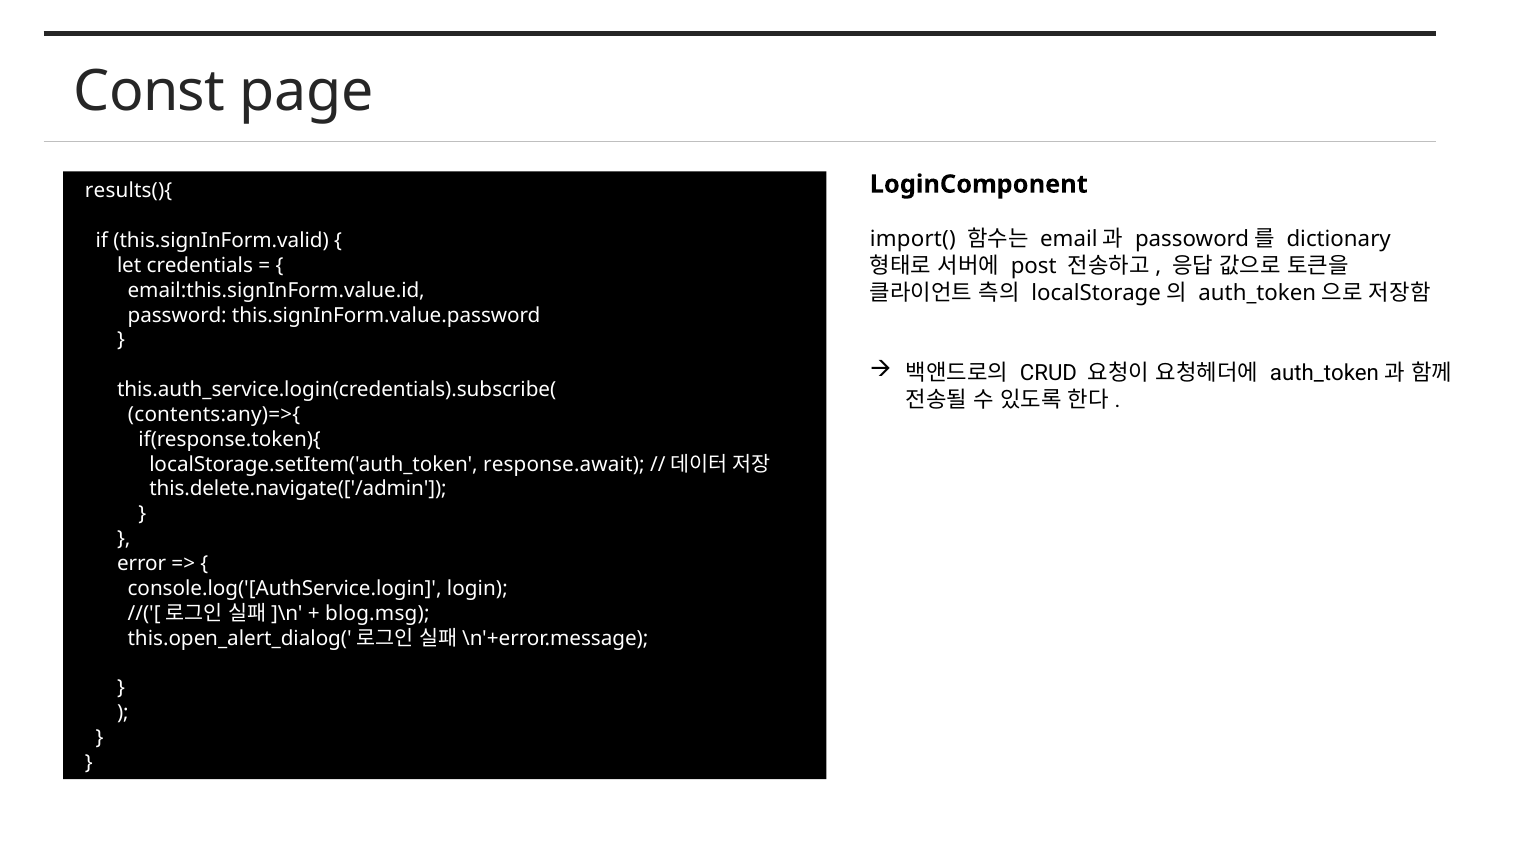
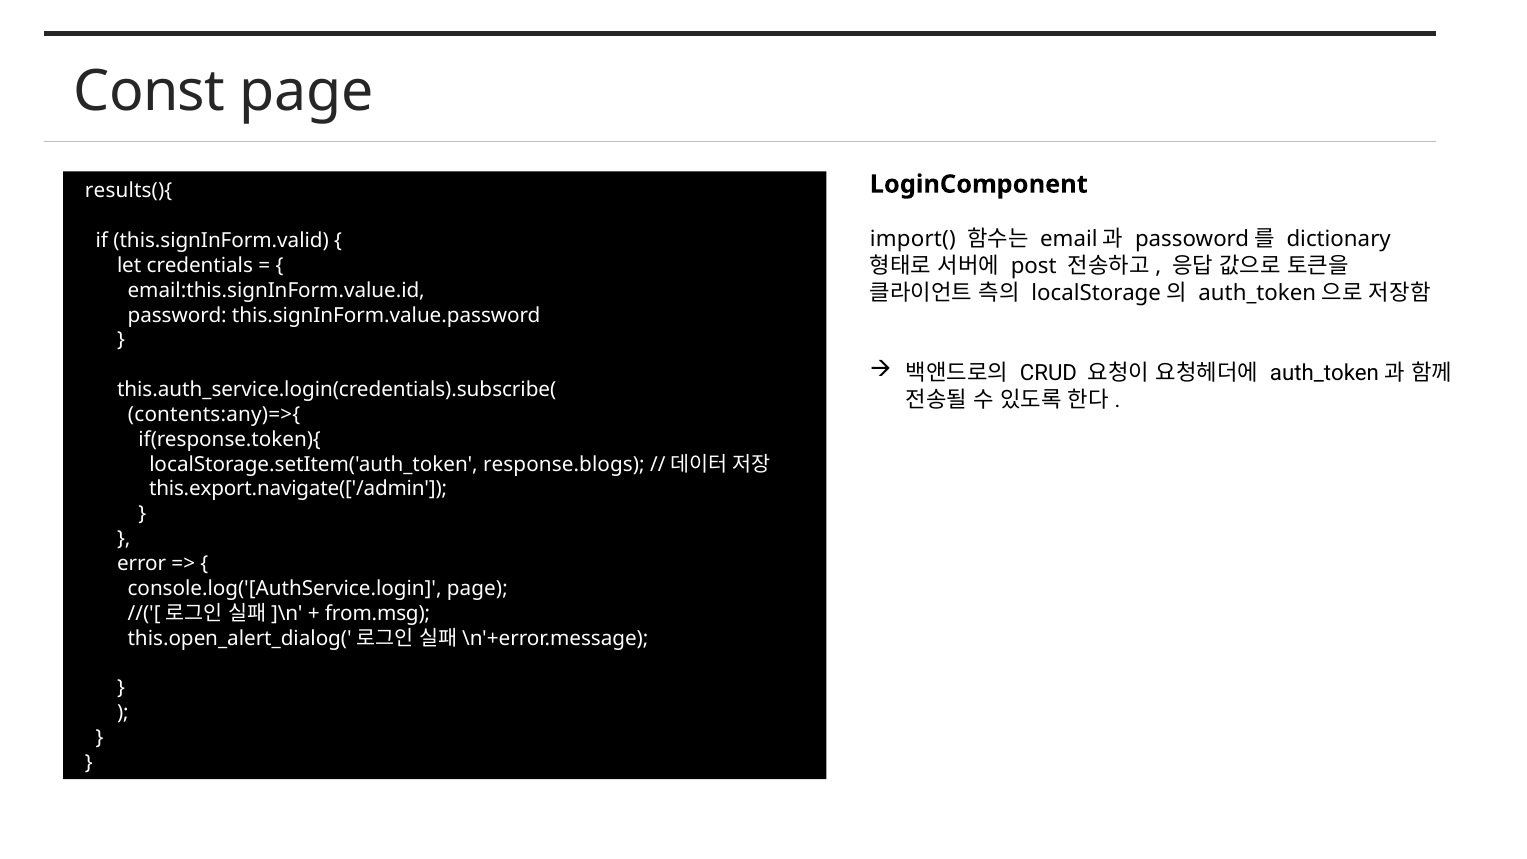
response.await: response.await -> response.blogs
this.delete.navigate(['/admin: this.delete.navigate(['/admin -> this.export.navigate(['/admin
console.log('[AuthService.login login: login -> page
blog.msg: blog.msg -> from.msg
